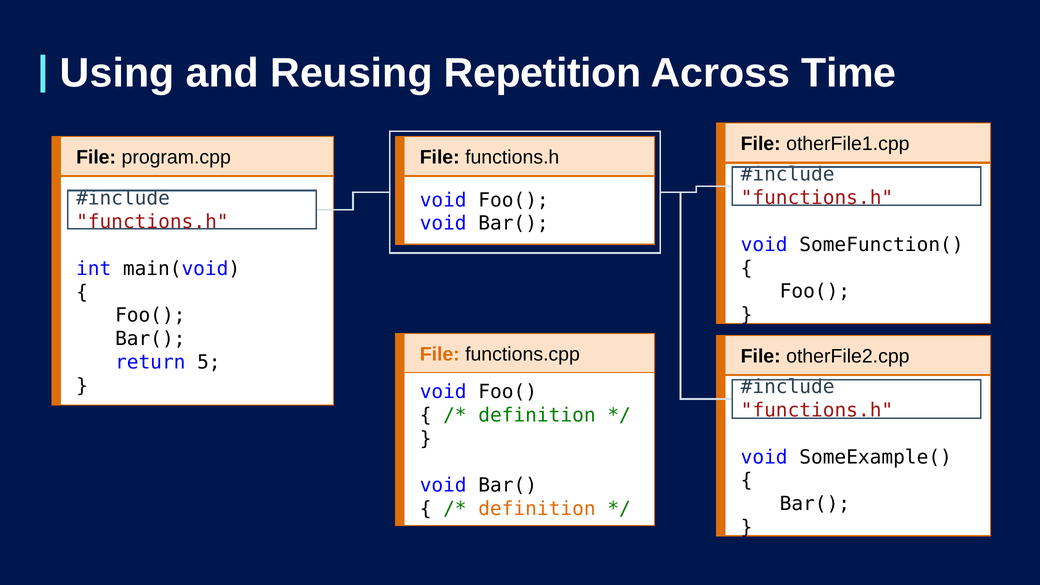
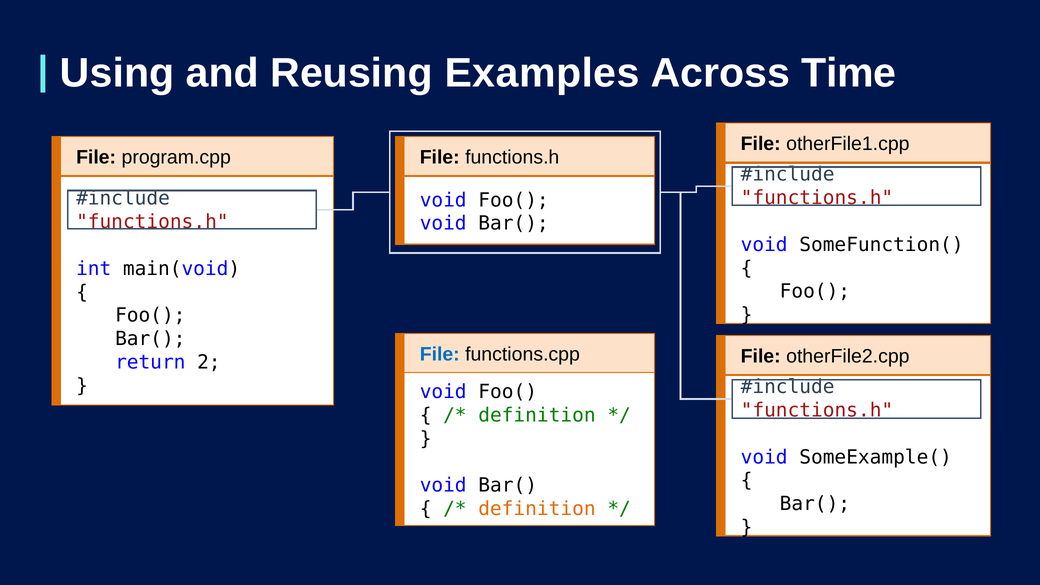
Repetition: Repetition -> Examples
File at (440, 354) colour: orange -> blue
5: 5 -> 2
